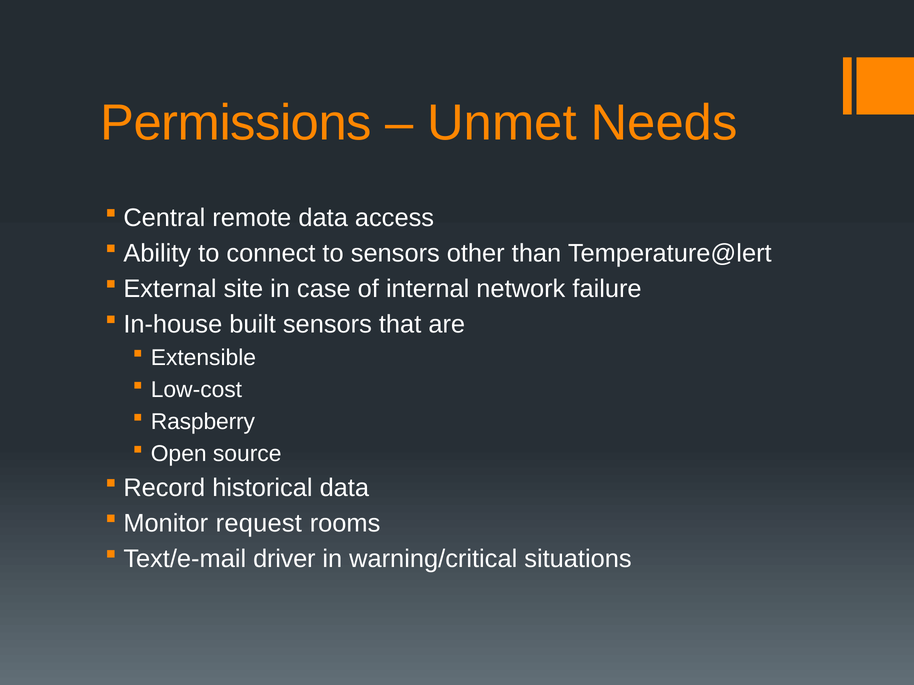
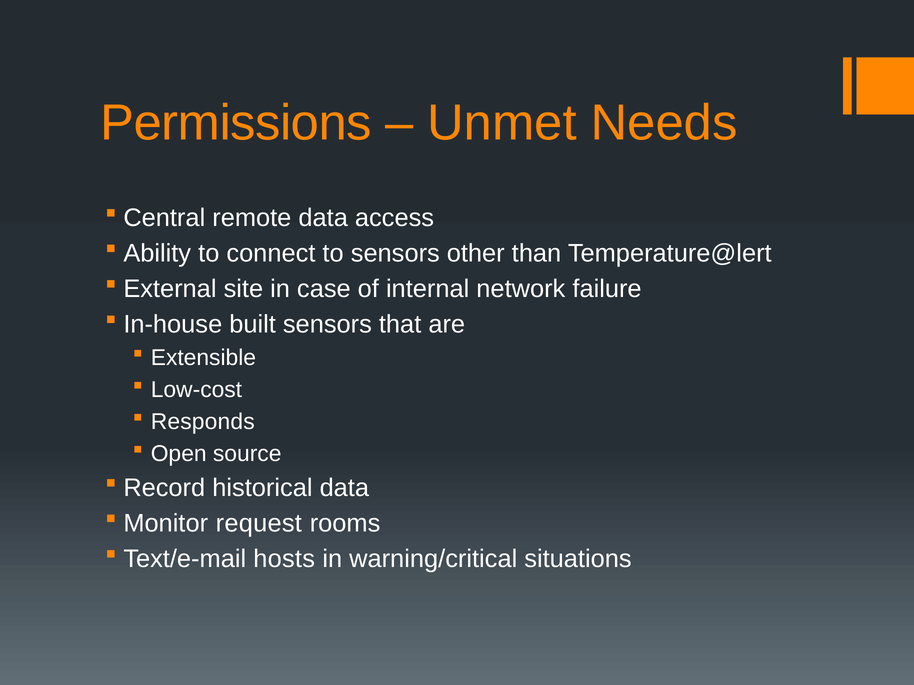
Raspberry: Raspberry -> Responds
driver: driver -> hosts
